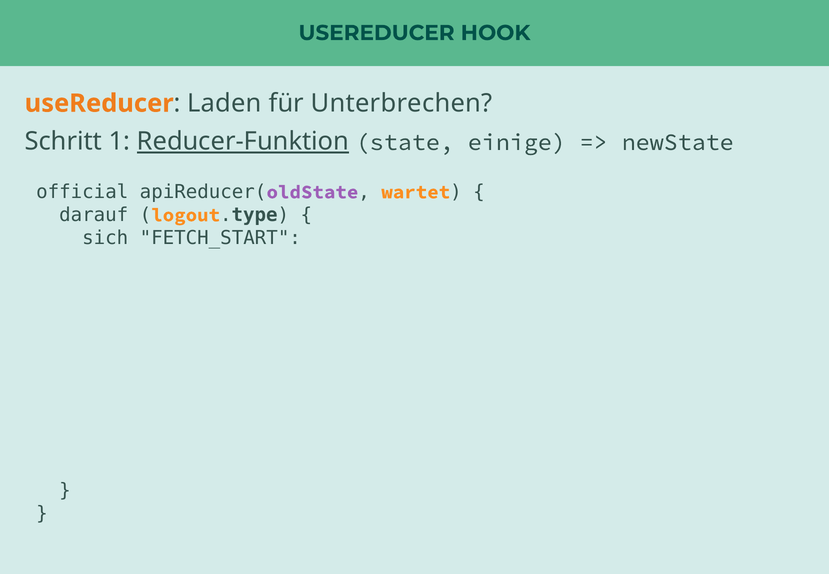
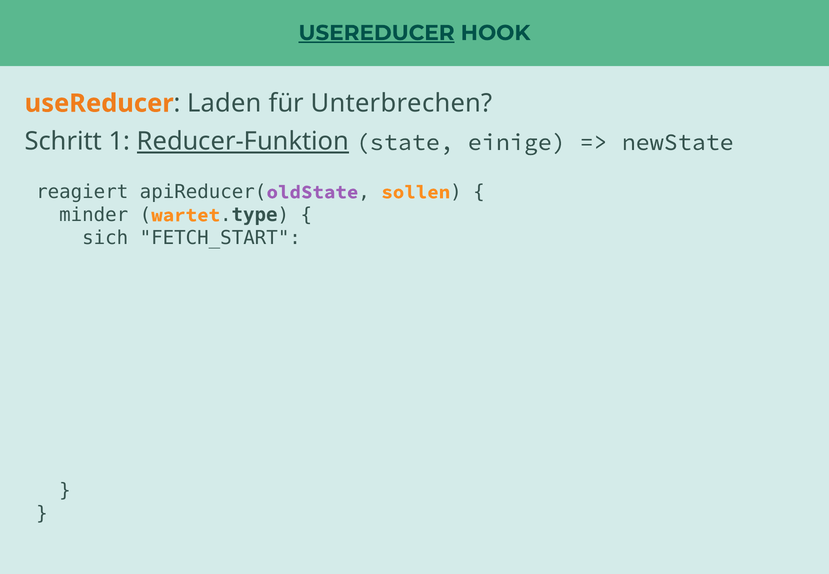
USEREDUCER at (377, 33) underline: none -> present
official: official -> reagiert
wartet: wartet -> sollen
darauf: darauf -> minder
logout: logout -> wartet
